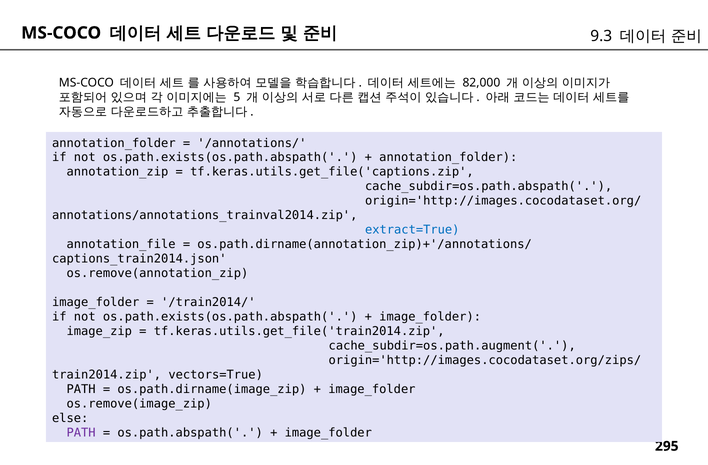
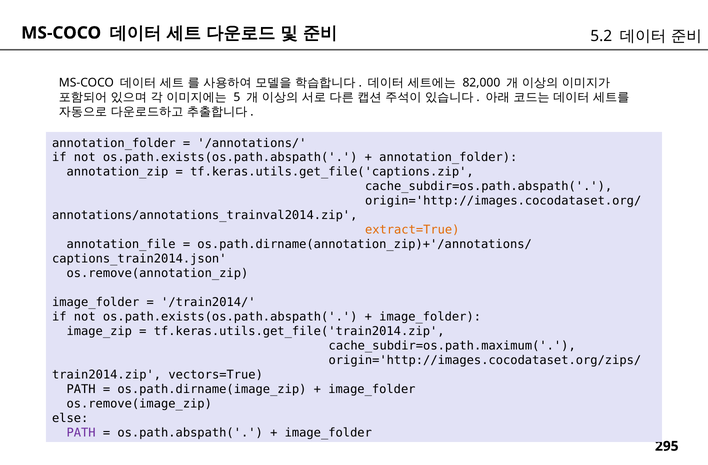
9.3: 9.3 -> 5.2
extract=True colour: blue -> orange
cache_subdir=os.path.augment(: cache_subdir=os.path.augment( -> cache_subdir=os.path.maximum(
